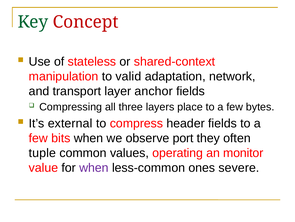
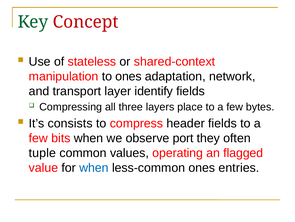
to valid: valid -> ones
anchor: anchor -> identify
external: external -> consists
monitor: monitor -> flagged
when at (94, 167) colour: purple -> blue
severe: severe -> entries
